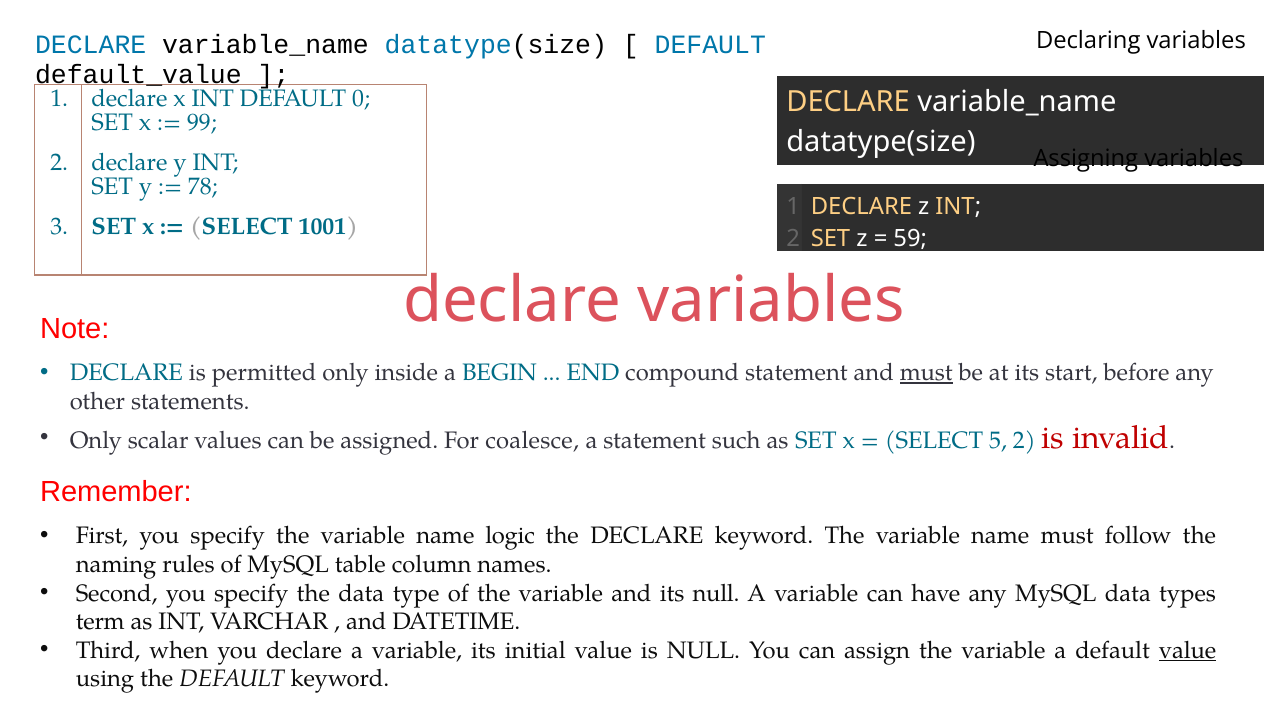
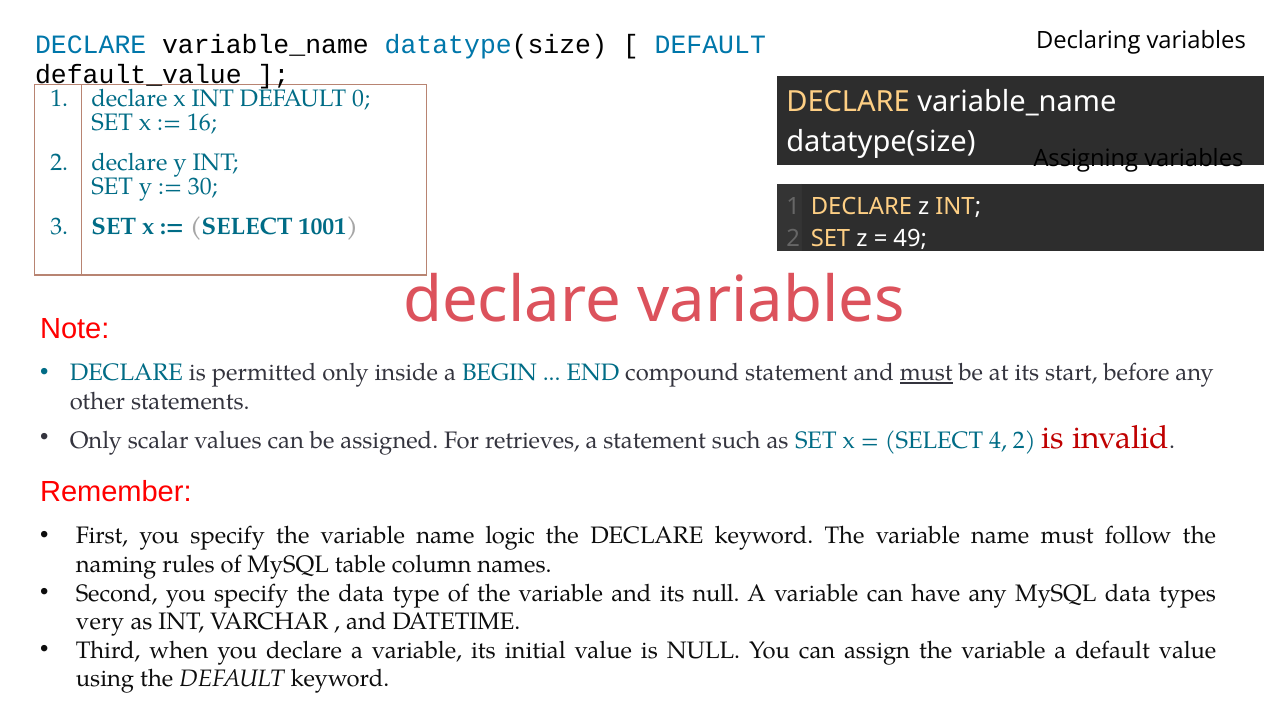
99: 99 -> 16
78: 78 -> 30
59: 59 -> 49
coalesce: coalesce -> retrieves
5: 5 -> 4
term: term -> very
value at (1188, 650) underline: present -> none
